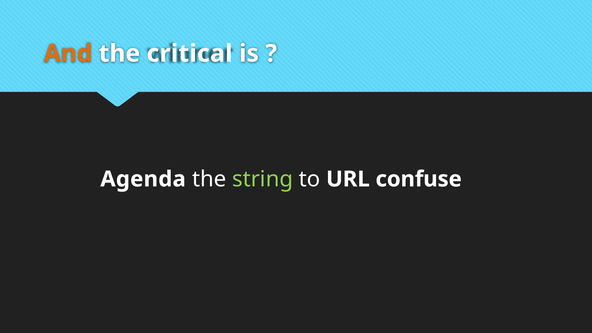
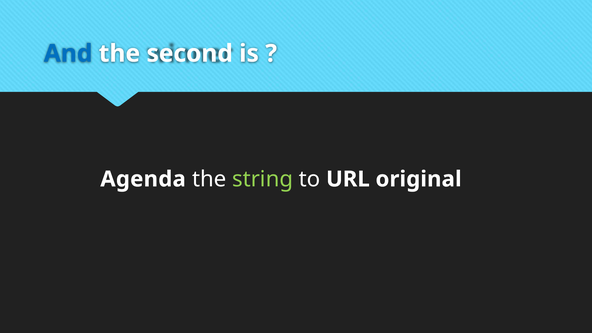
And colour: orange -> blue
critical: critical -> second
confuse: confuse -> original
